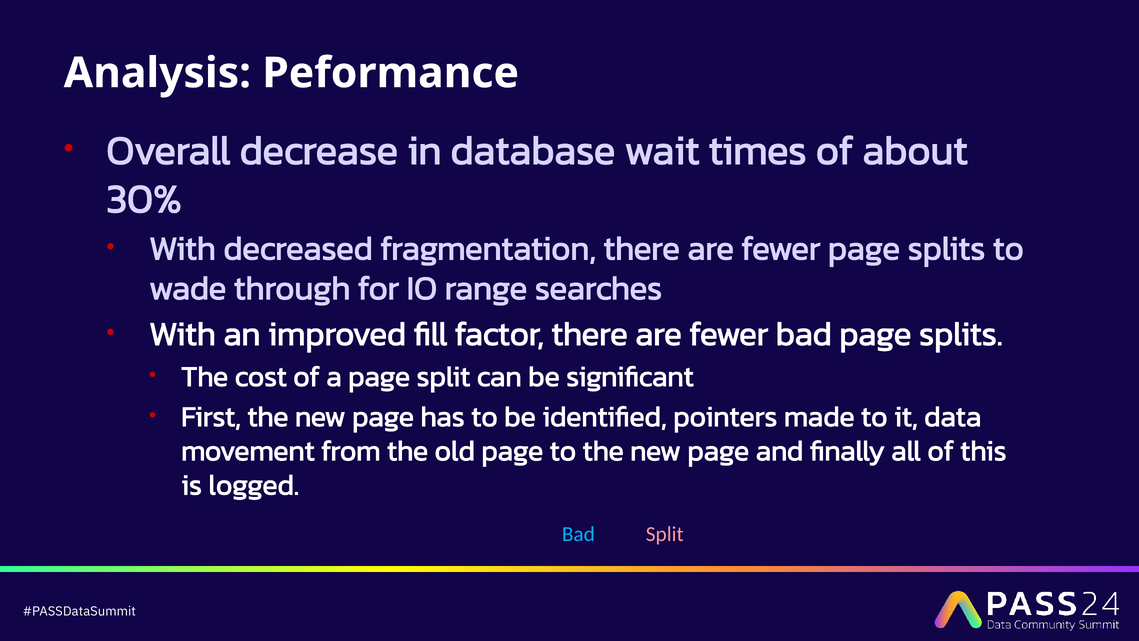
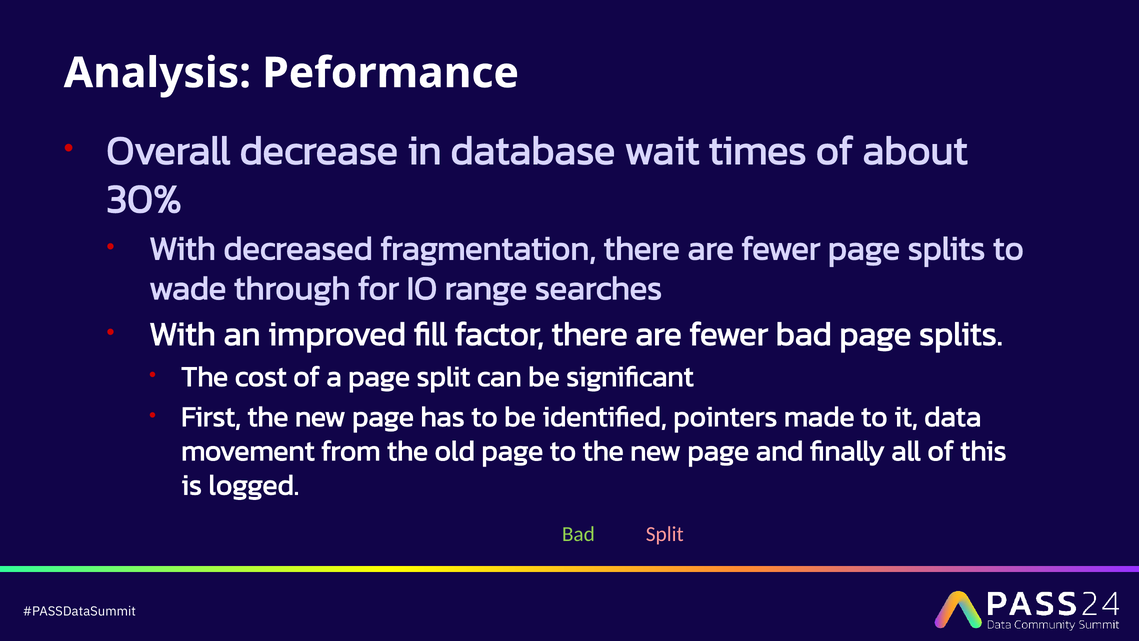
Bad at (578, 534) colour: light blue -> light green
